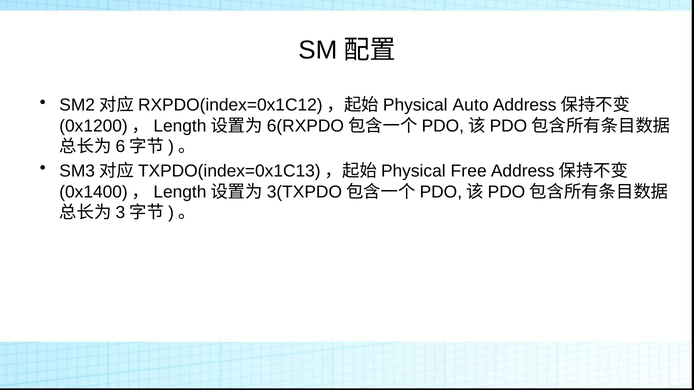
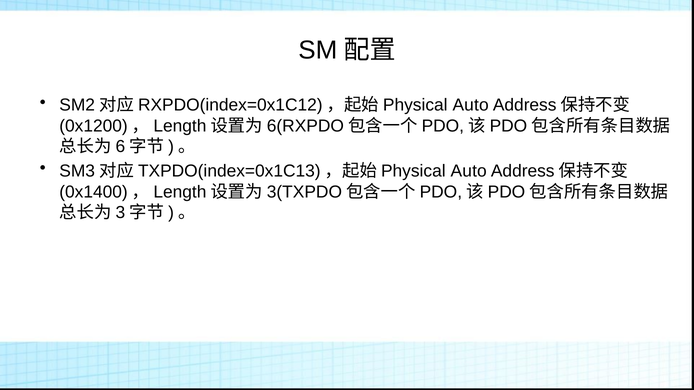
Free at (469, 171): Free -> Auto
